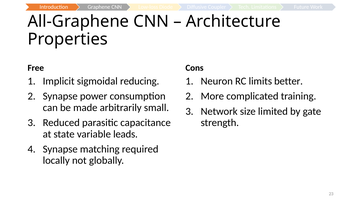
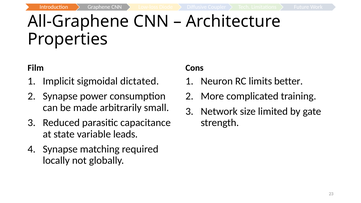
Free: Free -> Film
reducing: reducing -> dictated
